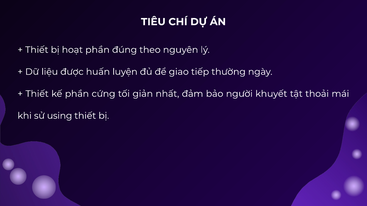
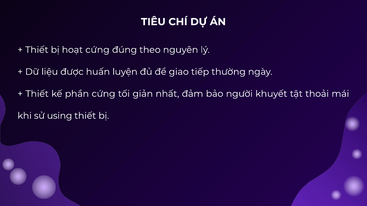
hoạt phần: phần -> cứng
